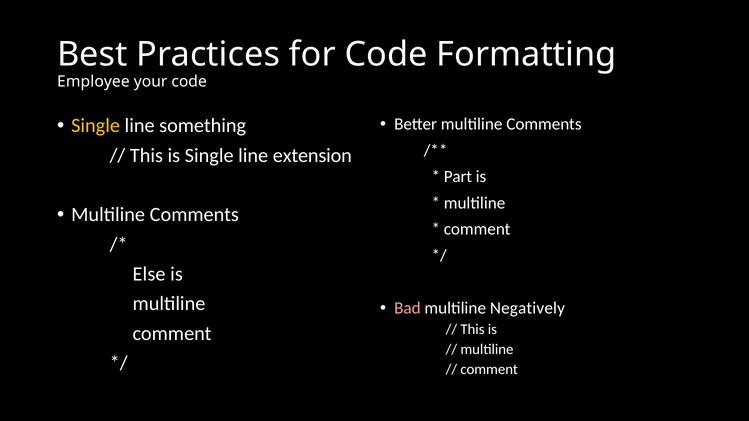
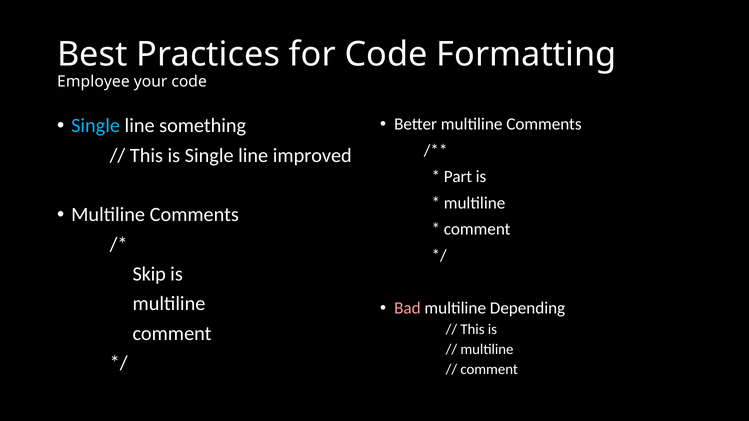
Single at (96, 126) colour: yellow -> light blue
extension: extension -> improved
Else: Else -> Skip
Negatively: Negatively -> Depending
